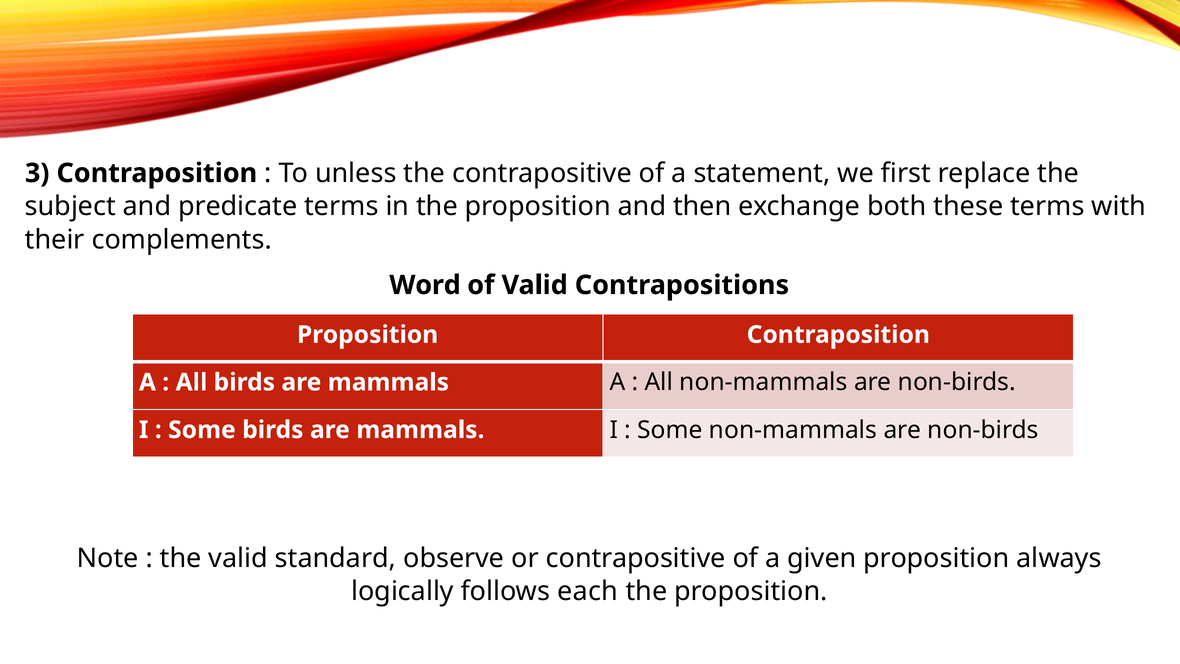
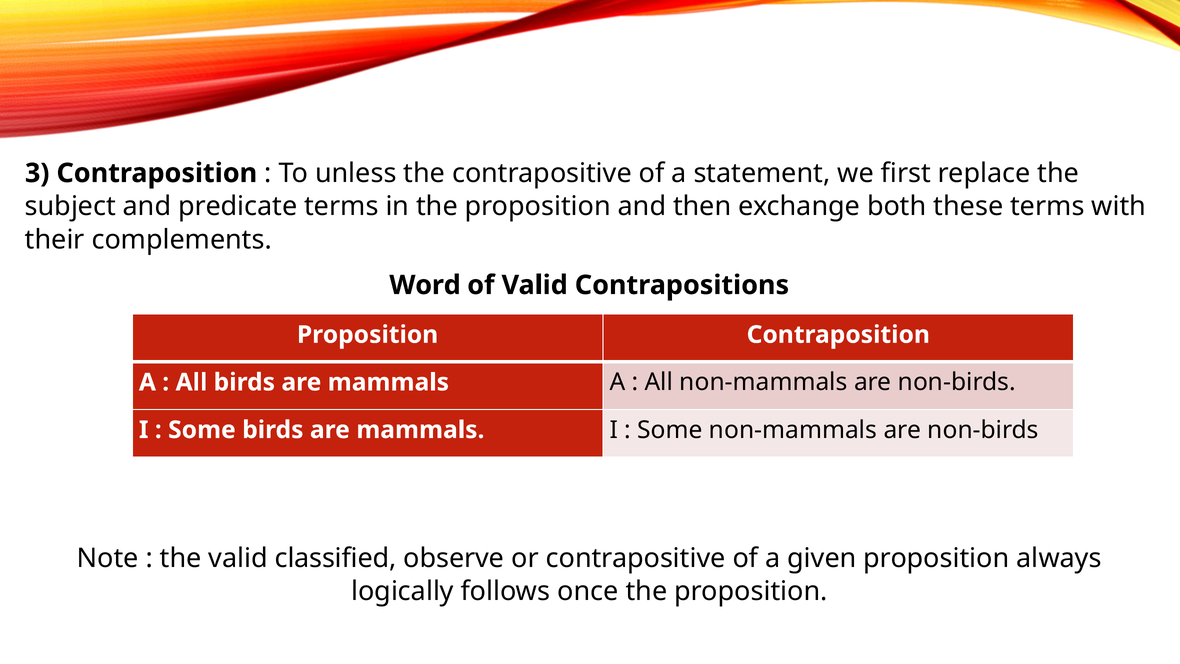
standard: standard -> classified
each: each -> once
